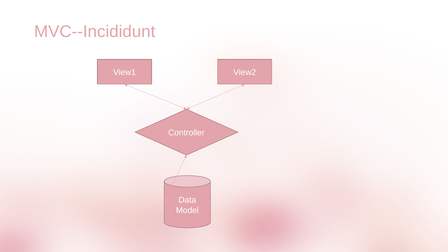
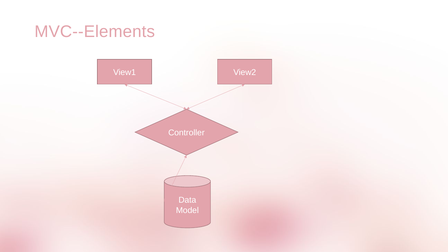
MVC--Incididunt: MVC--Incididunt -> MVC--Elements
